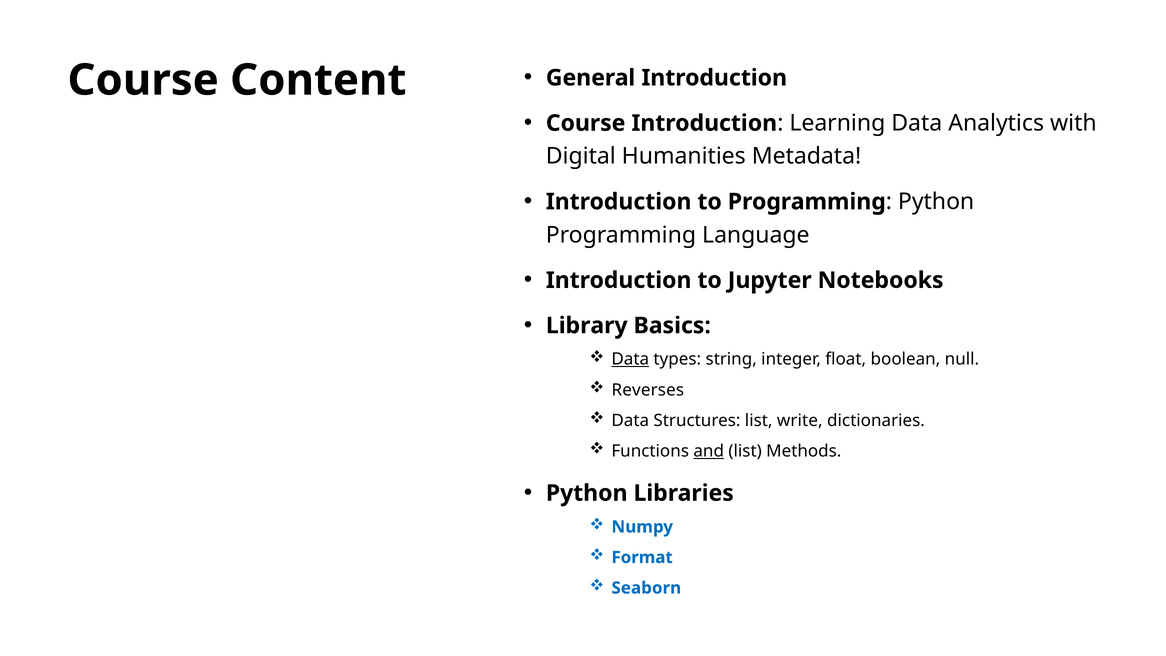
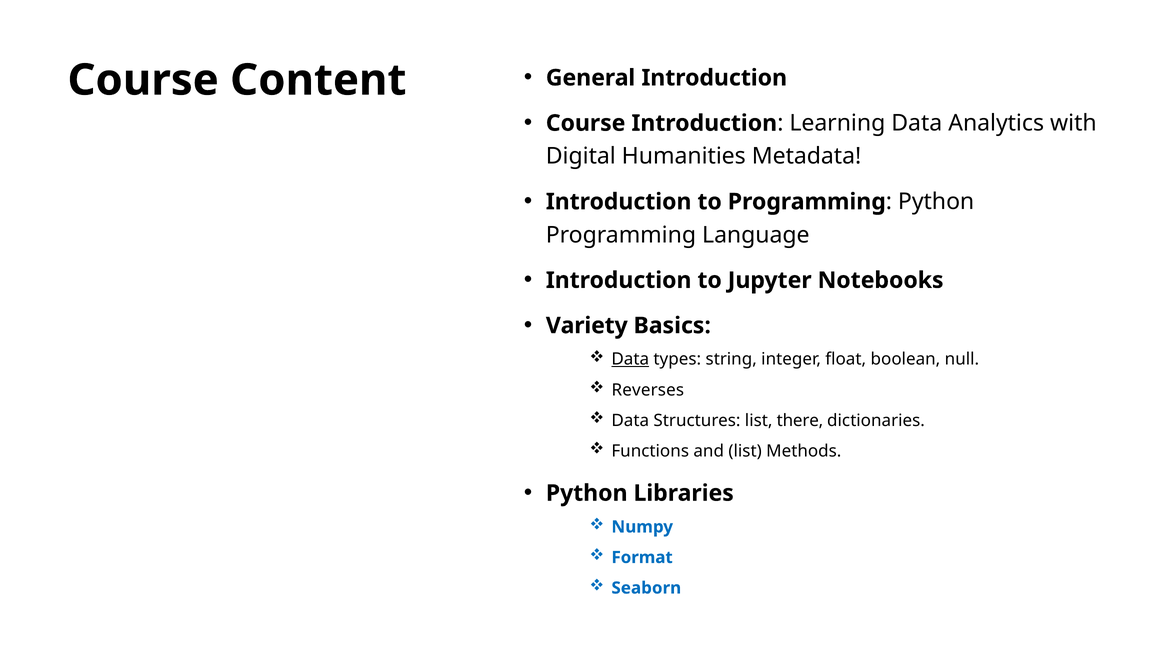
Library: Library -> Variety
write: write -> there
and underline: present -> none
